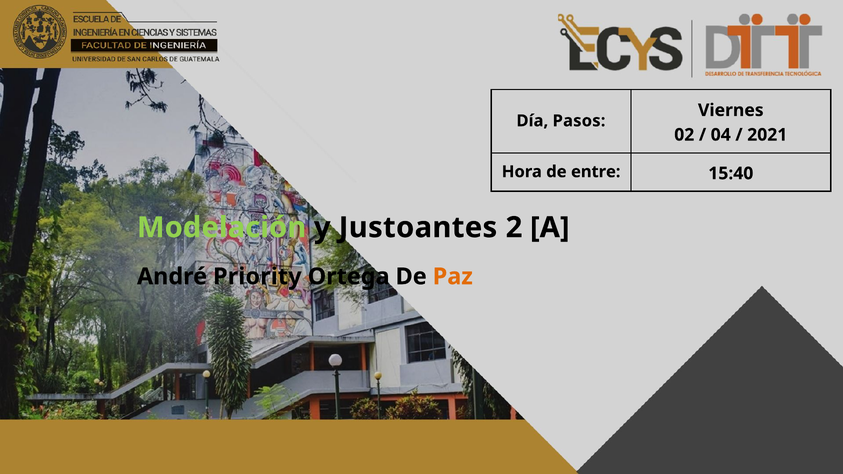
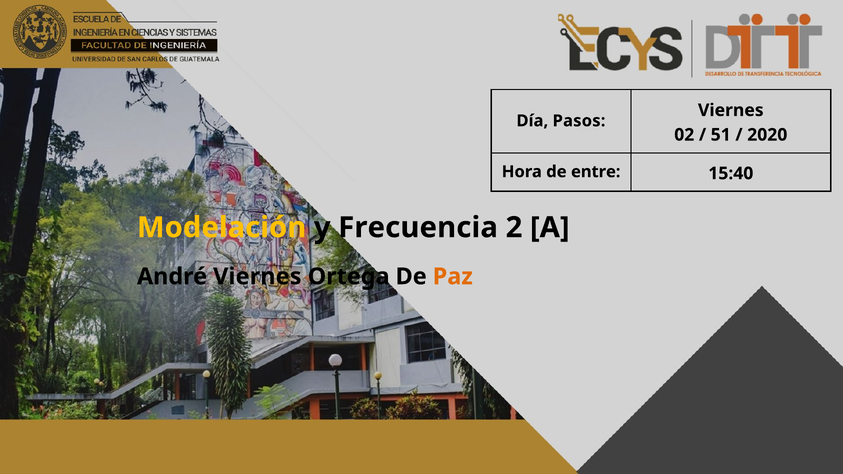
04: 04 -> 51
2021: 2021 -> 2020
Modelación colour: light green -> yellow
Justoantes: Justoantes -> Frecuencia
André Priority: Priority -> Viernes
